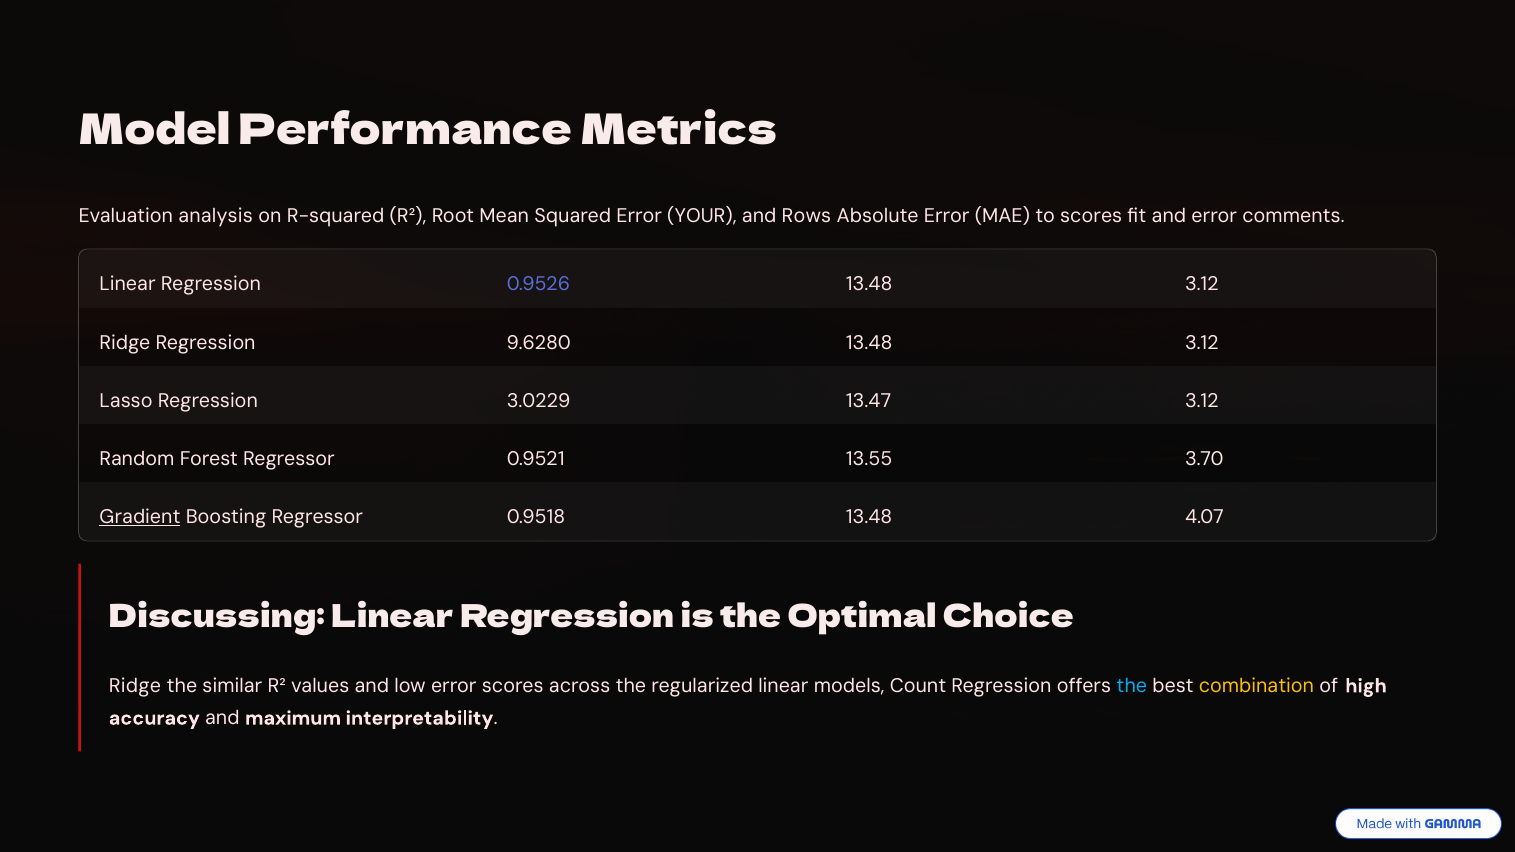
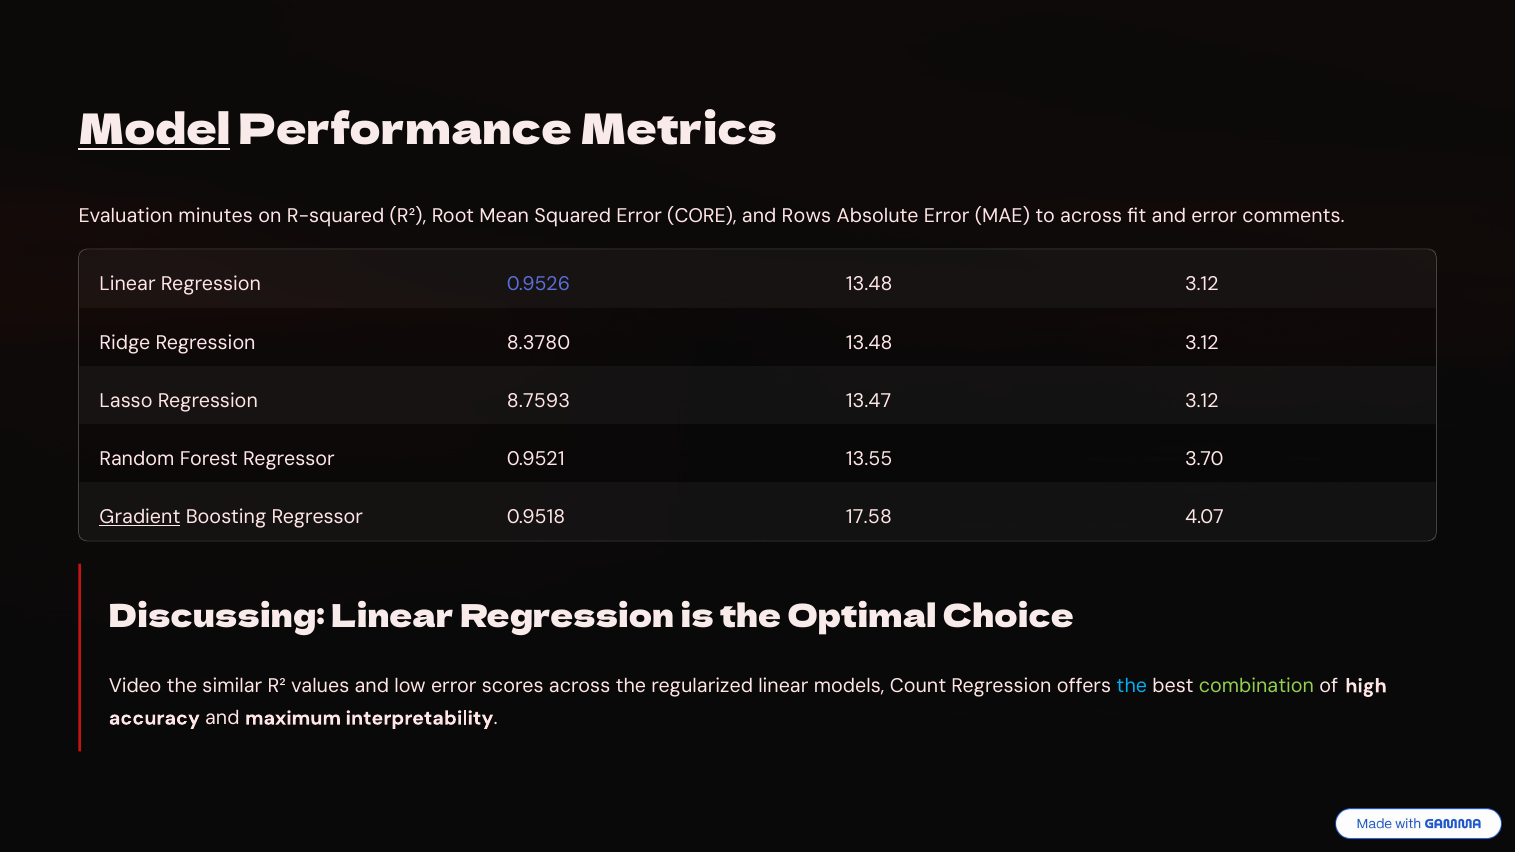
Model underline: none -> present
analysis: analysis -> minutes
YOUR: YOUR -> CORE
to scores: scores -> across
9.6280: 9.6280 -> 8.3780
3.0229: 3.0229 -> 8.7593
0.9518 13.48: 13.48 -> 17.58
Ridge at (135, 686): Ridge -> Video
combination colour: yellow -> light green
